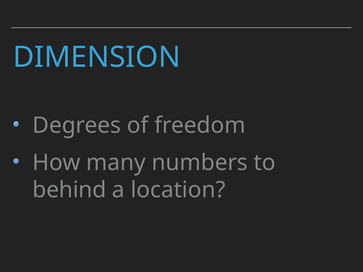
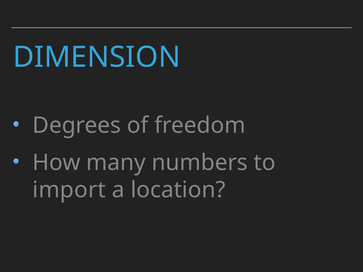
behind: behind -> import
